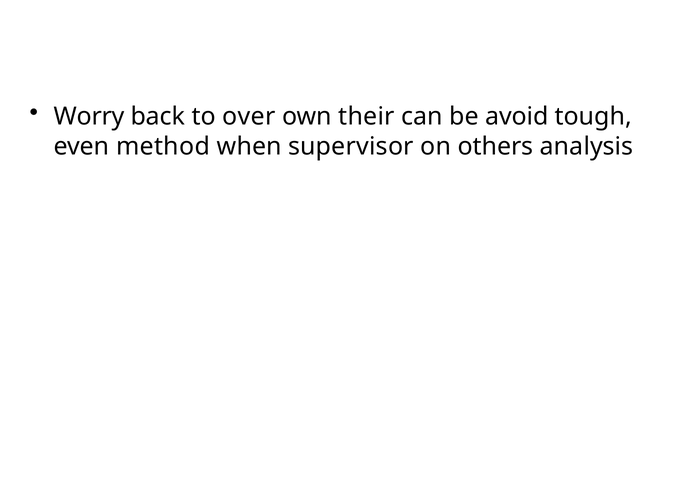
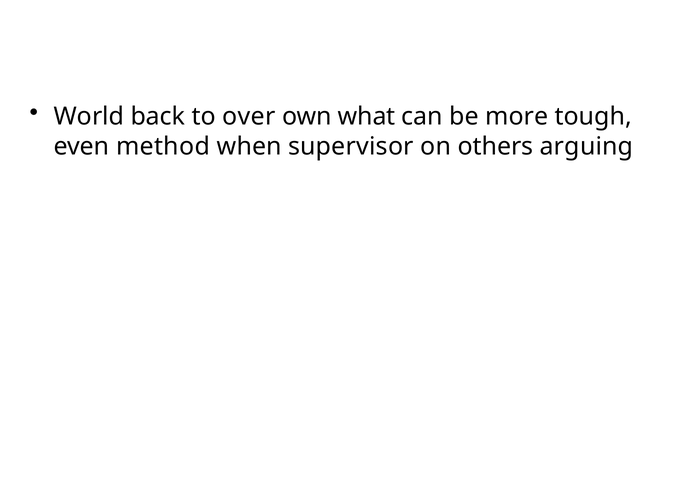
Worry: Worry -> World
their: their -> what
avoid: avoid -> more
analysis: analysis -> arguing
